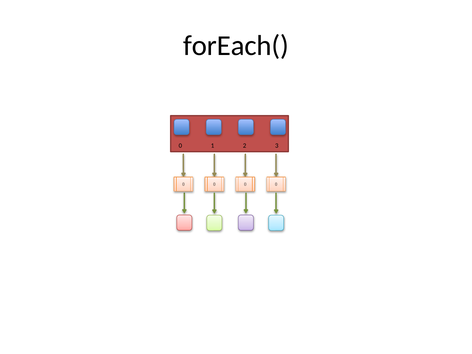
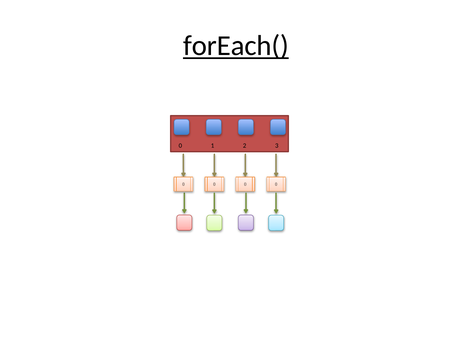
forEach( underline: none -> present
